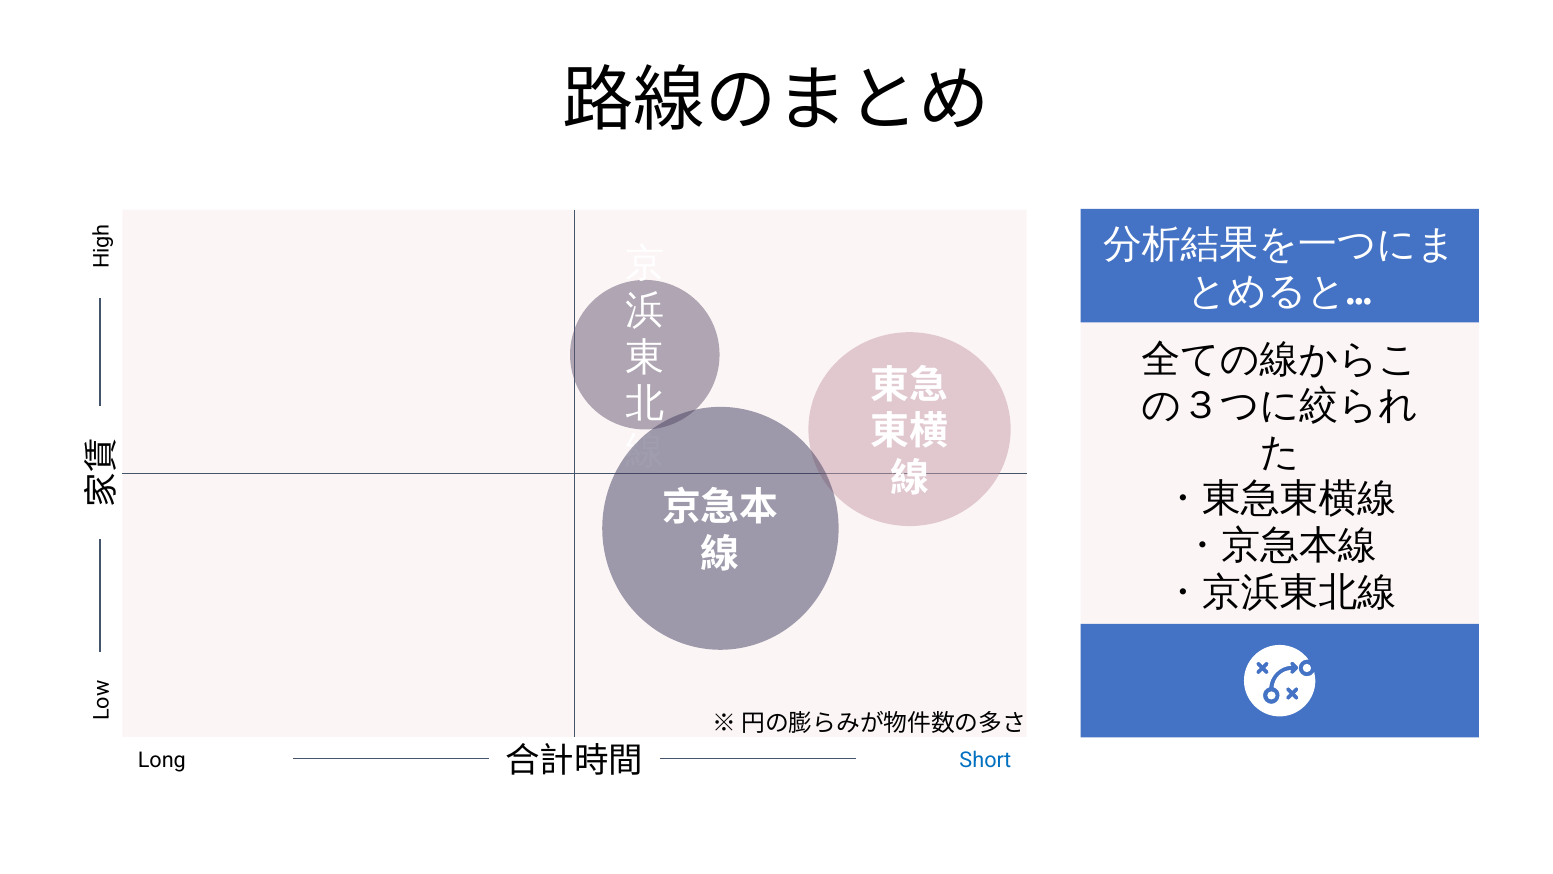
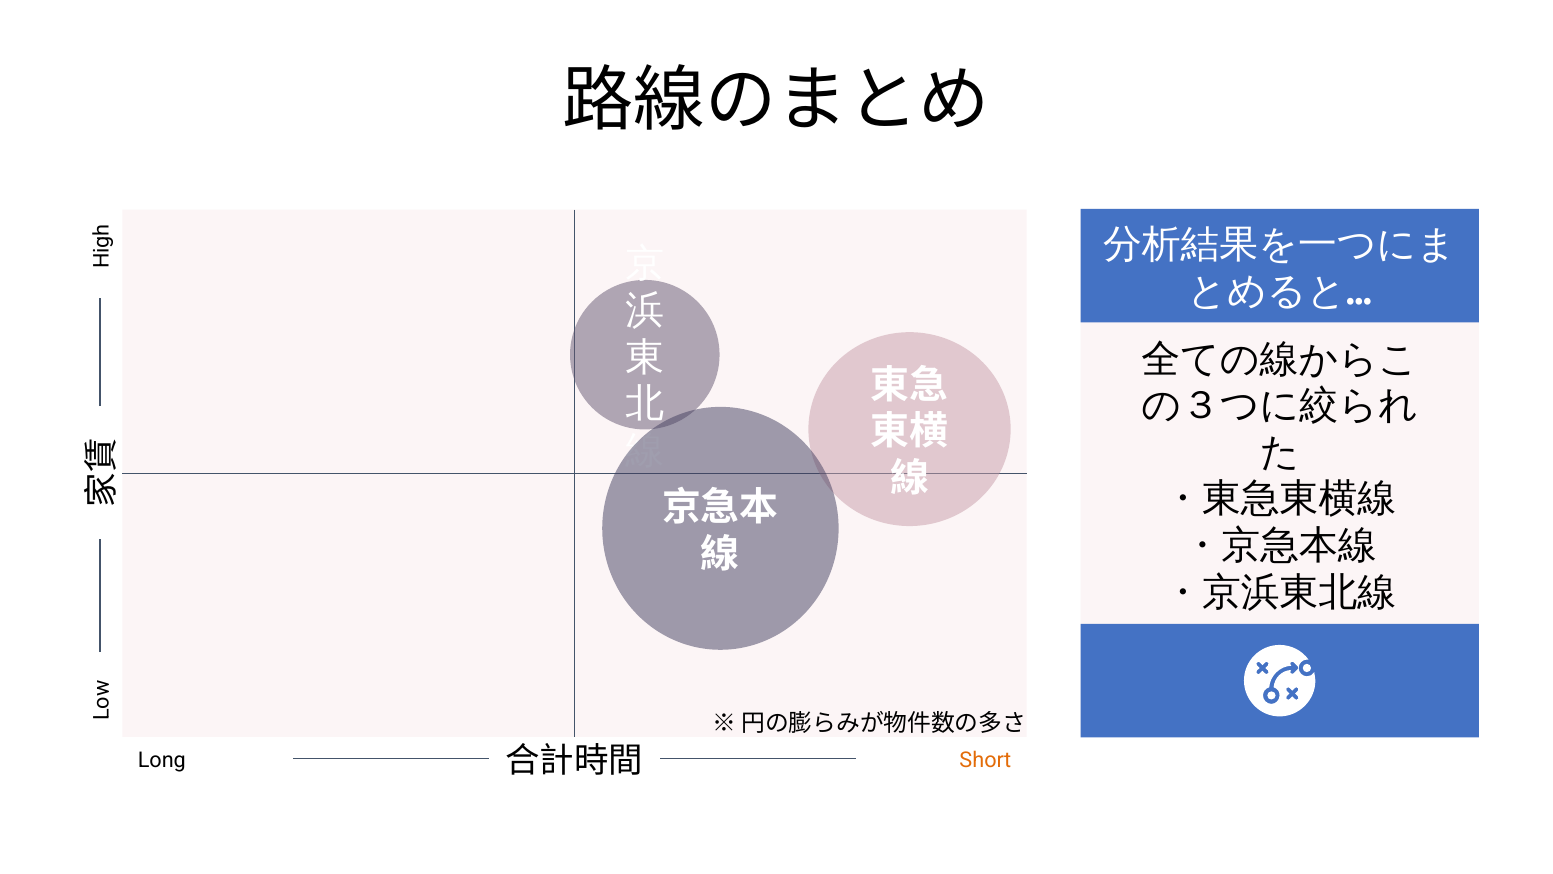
Short colour: blue -> orange
